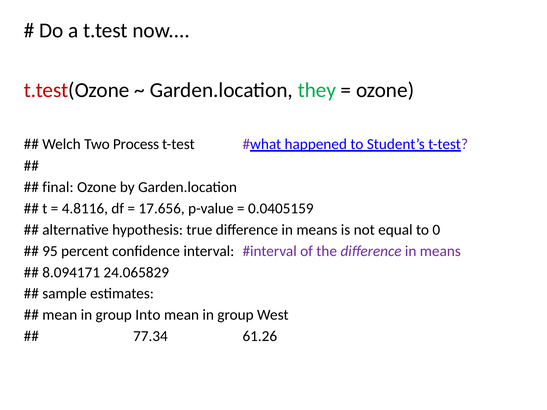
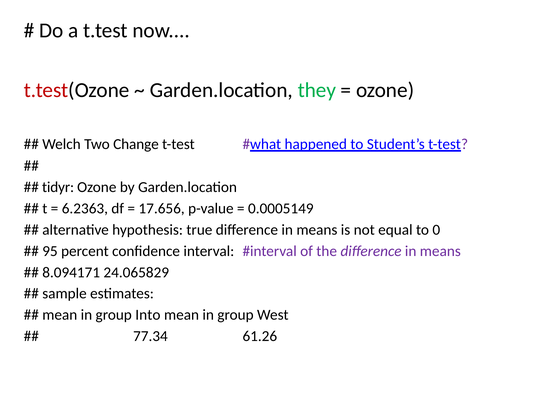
Process: Process -> Change
final: final -> tidyr
4.8116: 4.8116 -> 6.2363
0.0405159: 0.0405159 -> 0.0005149
